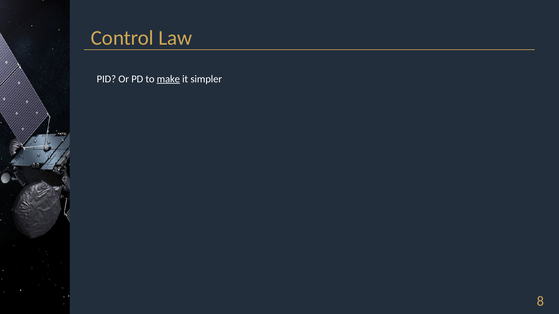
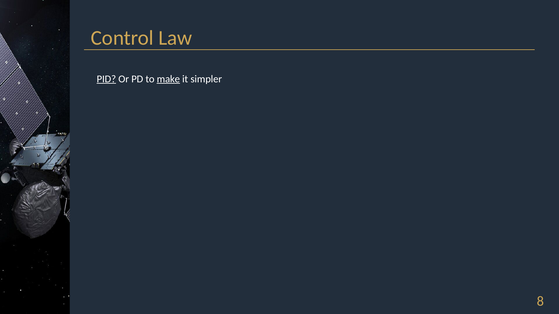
PID underline: none -> present
